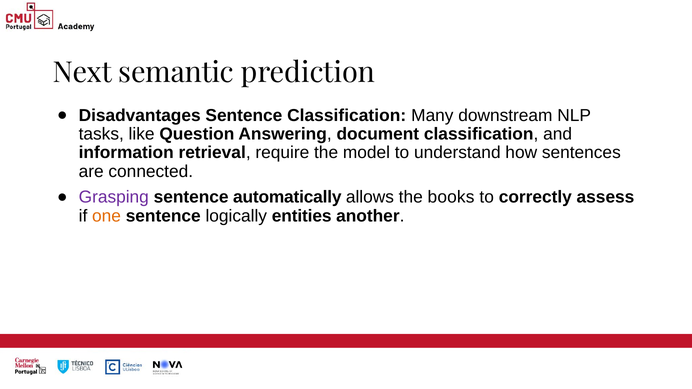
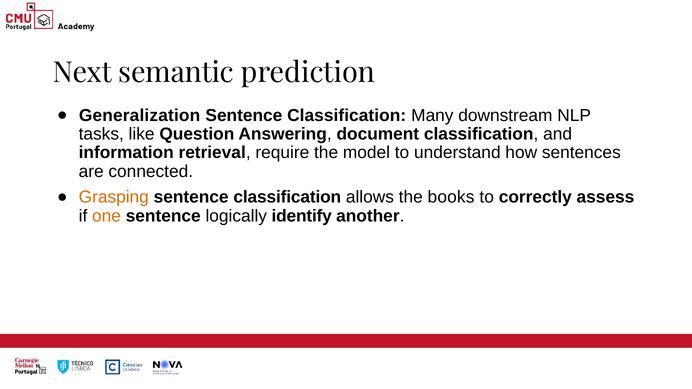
Disadvantages: Disadvantages -> Generalization
Grasping colour: purple -> orange
automatically at (287, 197): automatically -> classification
entities: entities -> identify
